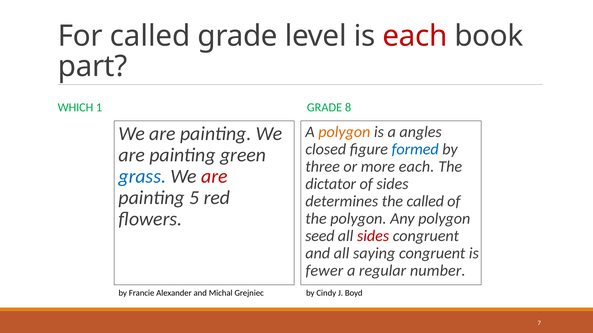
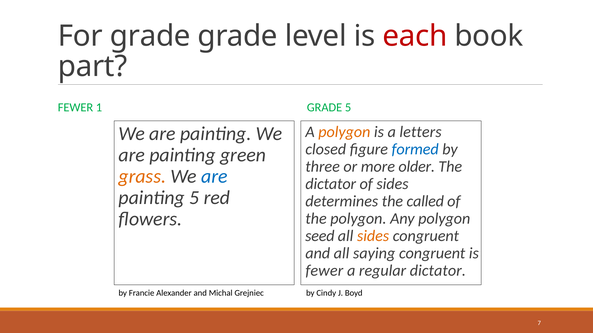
For called: called -> grade
WHICH at (76, 108): WHICH -> FEWER
GRADE 8: 8 -> 5
angles: angles -> letters
more each: each -> older
grass colour: blue -> orange
are at (214, 177) colour: red -> blue
sides at (373, 236) colour: red -> orange
regular number: number -> dictator
